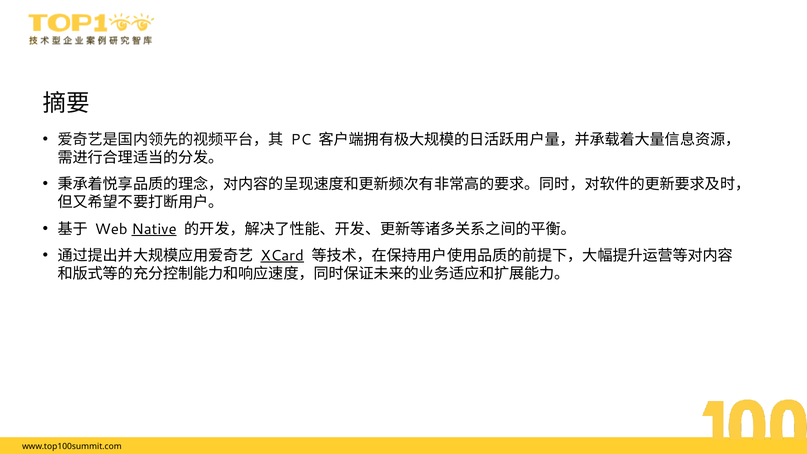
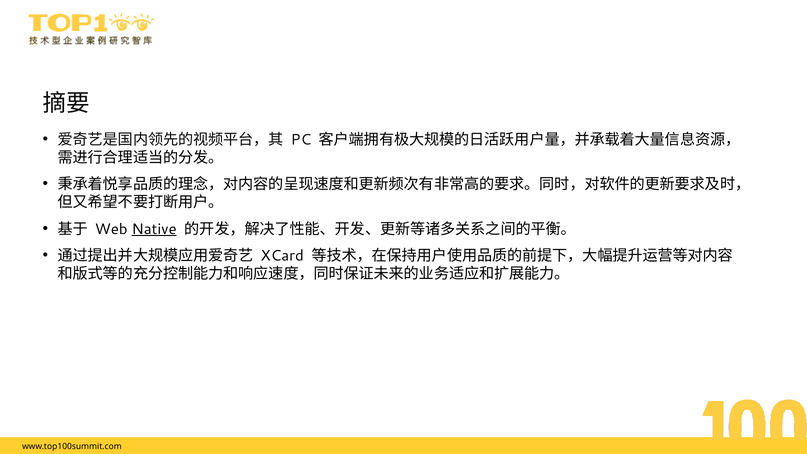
XCard underline: present -> none
